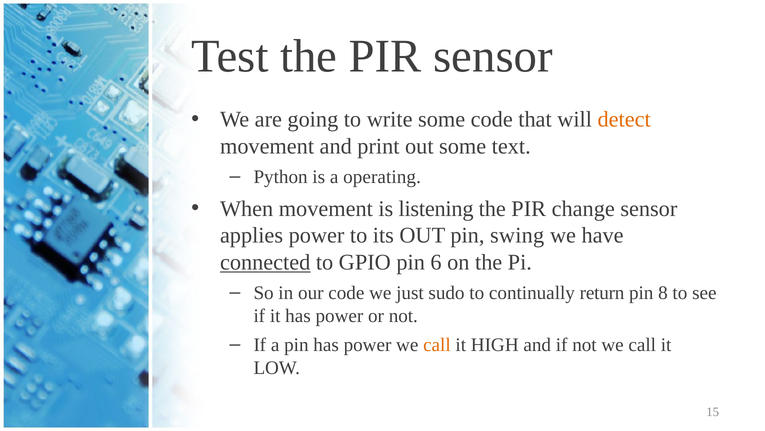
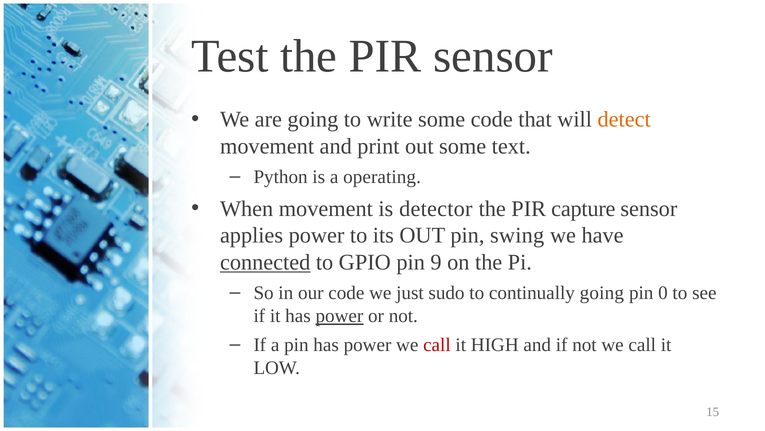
listening: listening -> detector
change: change -> capture
6: 6 -> 9
continually return: return -> going
8: 8 -> 0
power at (339, 316) underline: none -> present
call at (437, 344) colour: orange -> red
